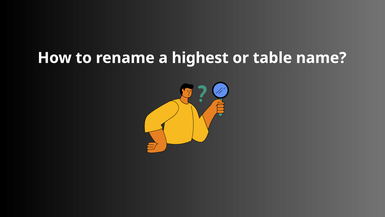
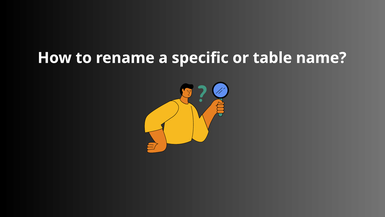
highest: highest -> specific
